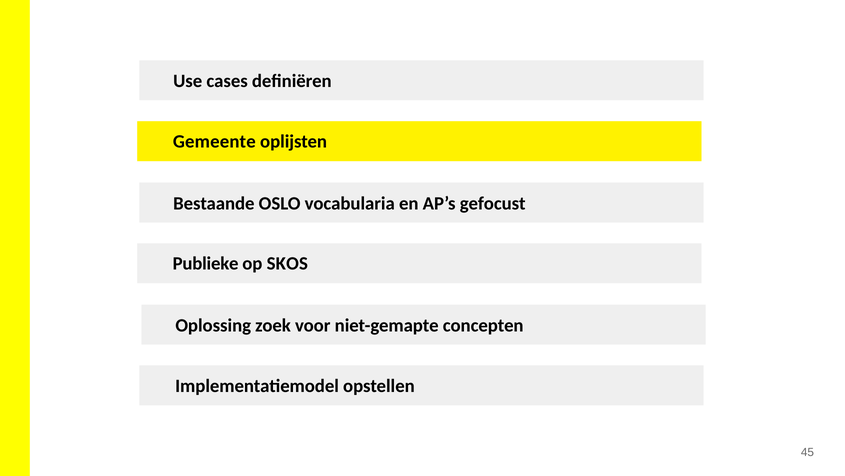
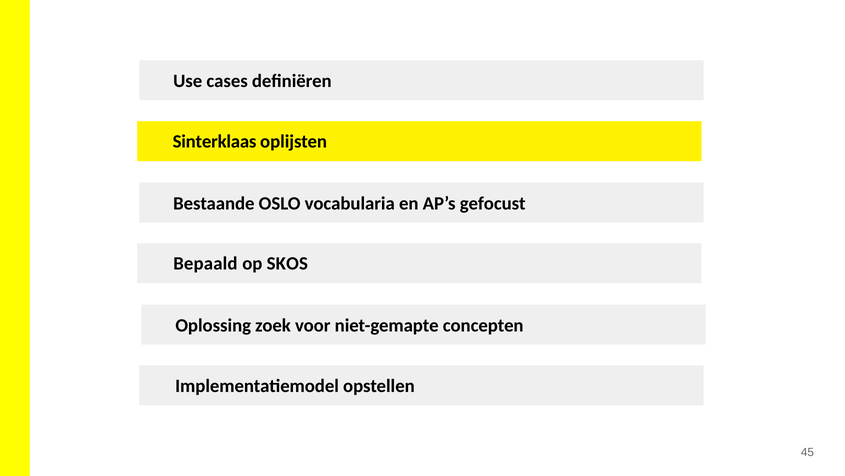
Gemeente: Gemeente -> Sinterklaas
Publieke: Publieke -> Bepaald
